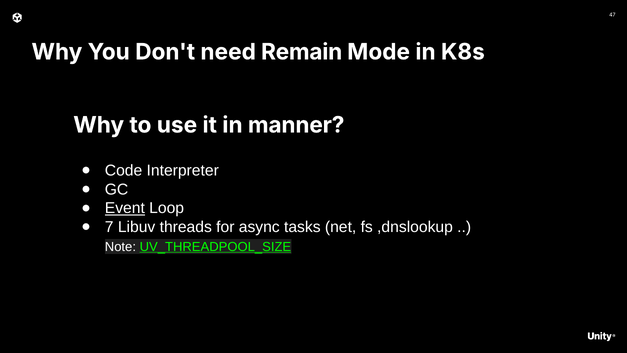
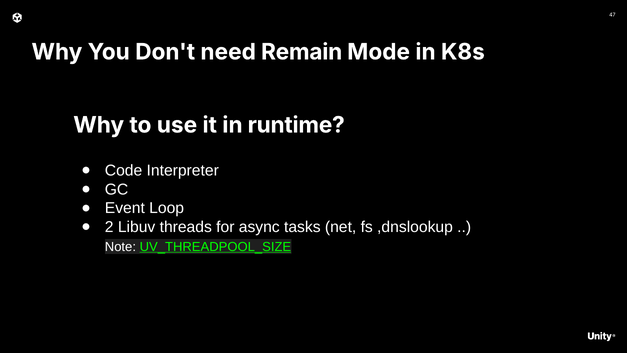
manner: manner -> runtime
Event underline: present -> none
7: 7 -> 2
